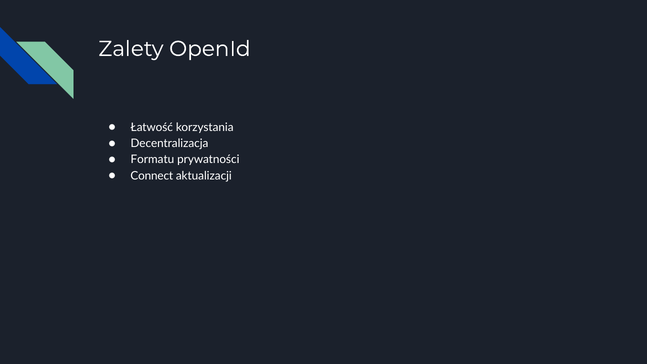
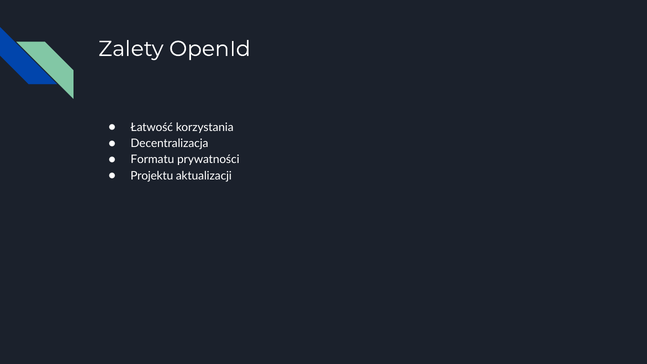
Connect: Connect -> Projektu
